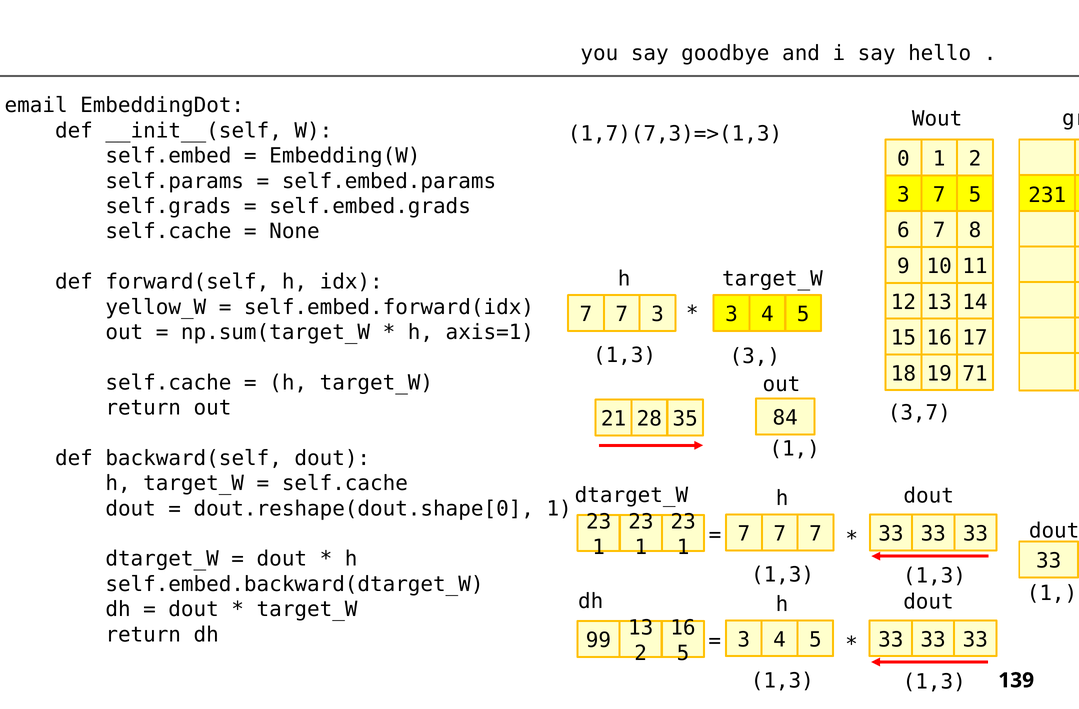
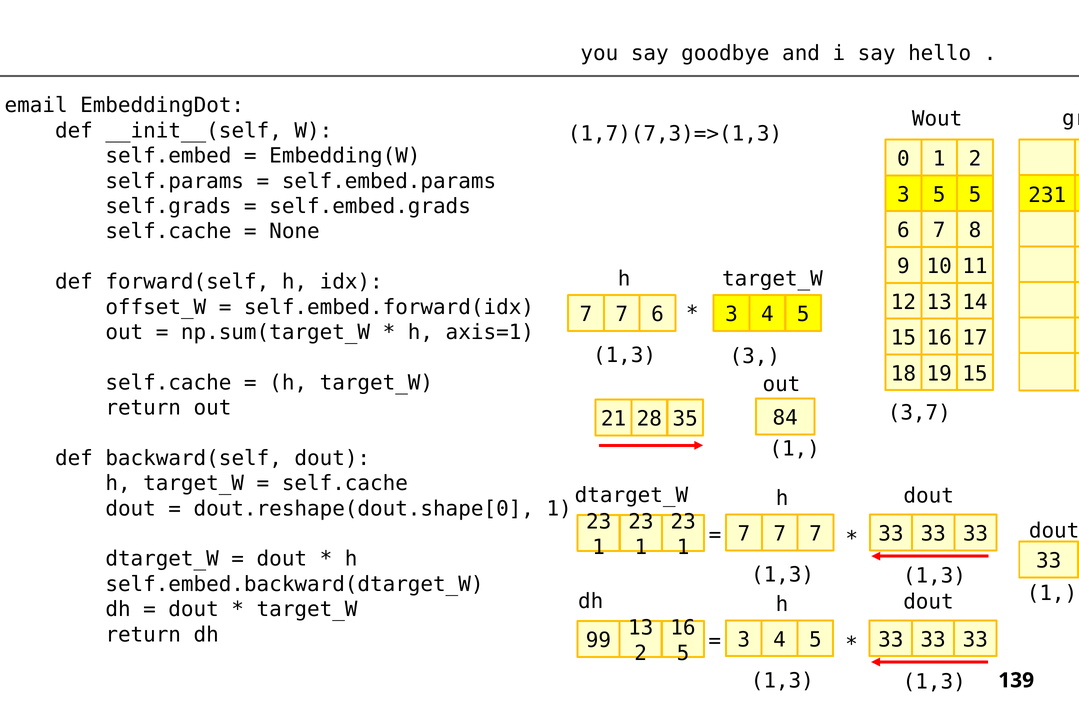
3 7: 7 -> 5
yellow_W: yellow_W -> offset_W
7 3: 3 -> 6
19 71: 71 -> 15
